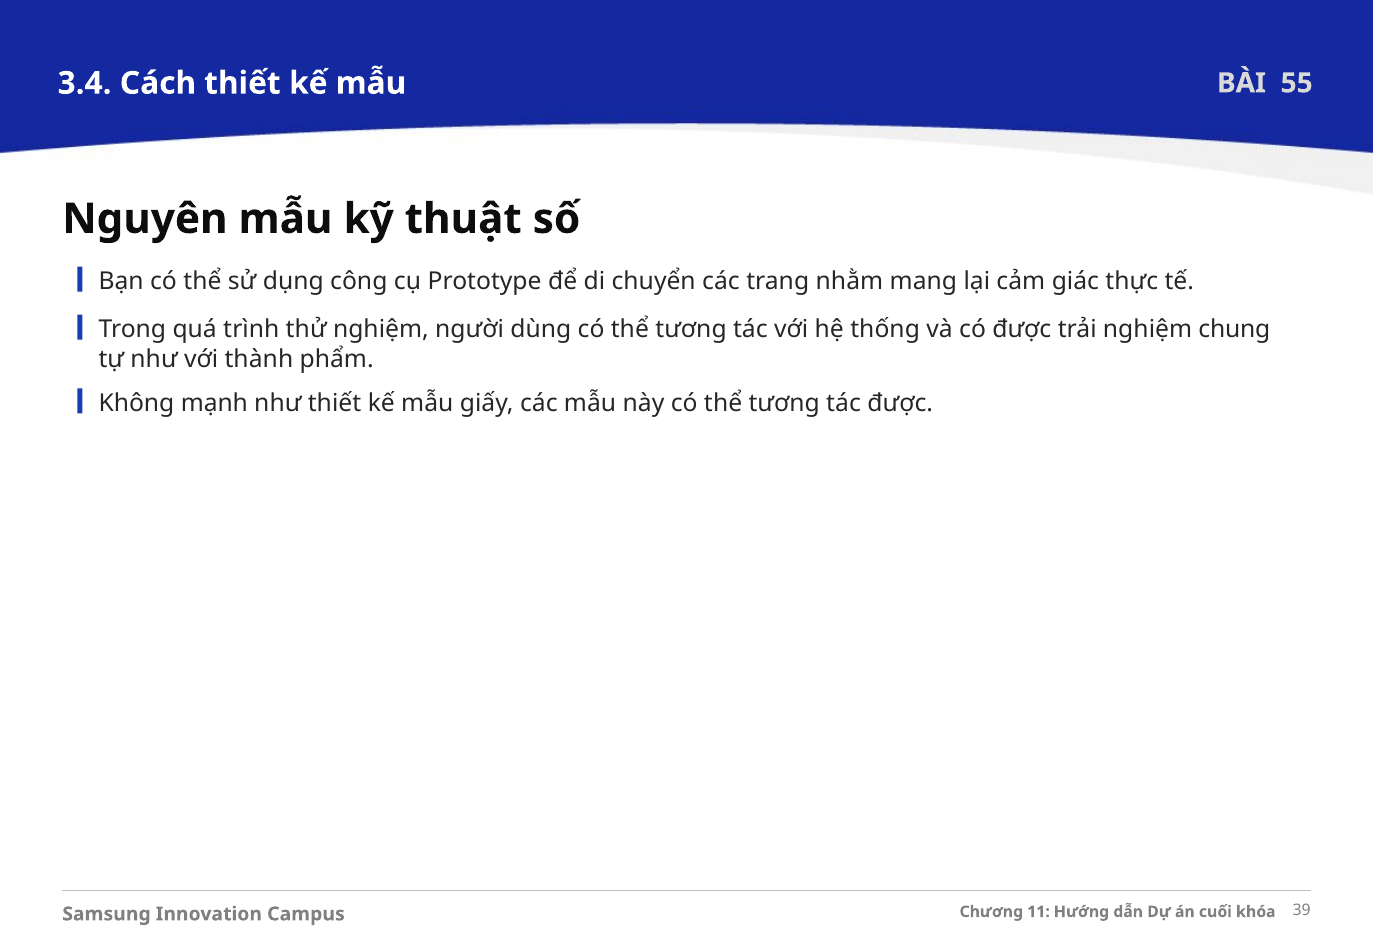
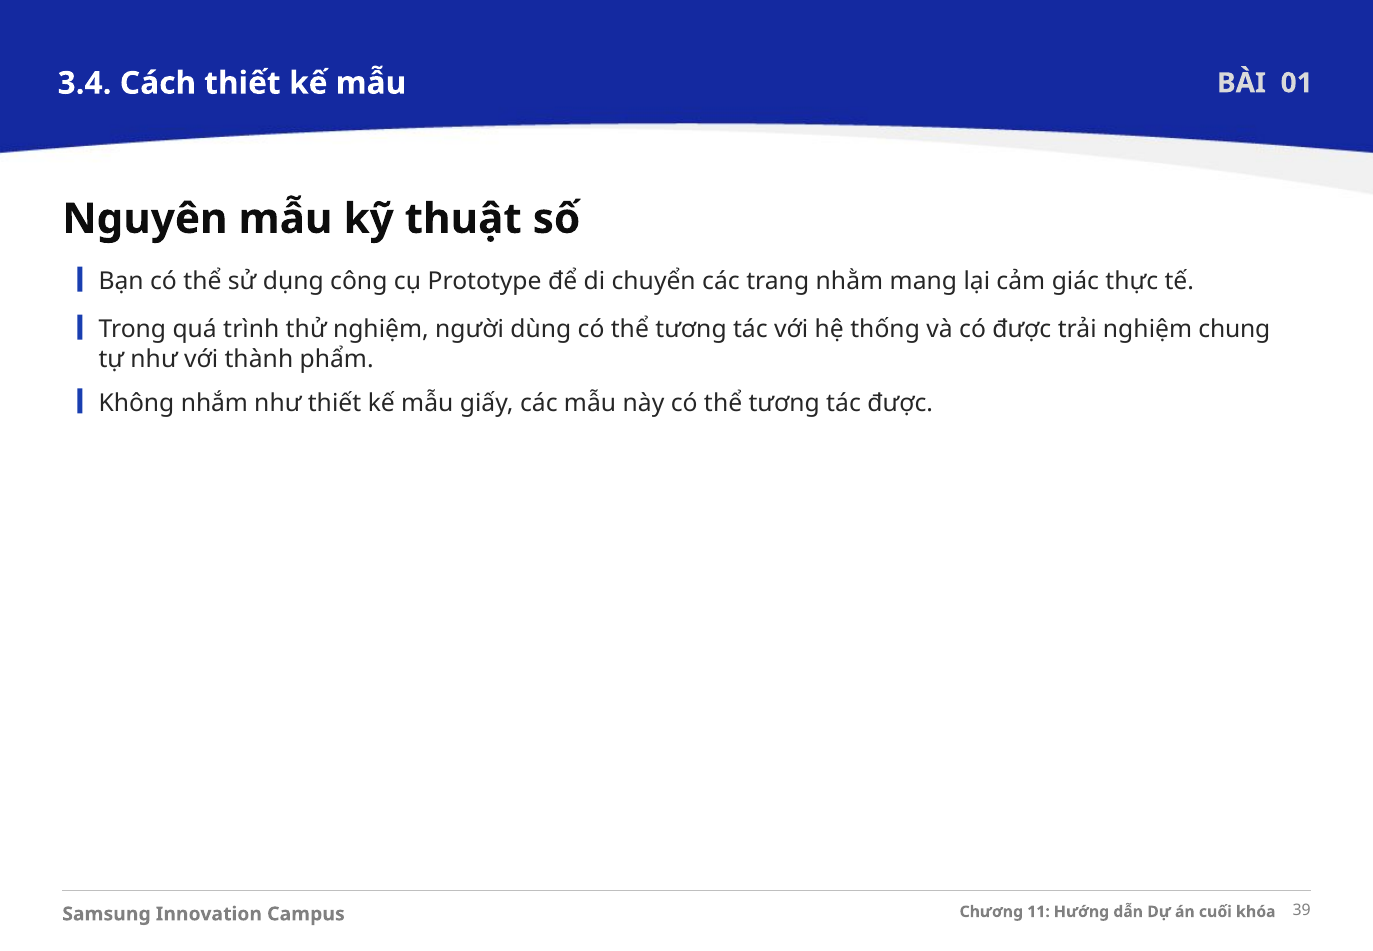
55: 55 -> 01
mạnh: mạnh -> nhắm
